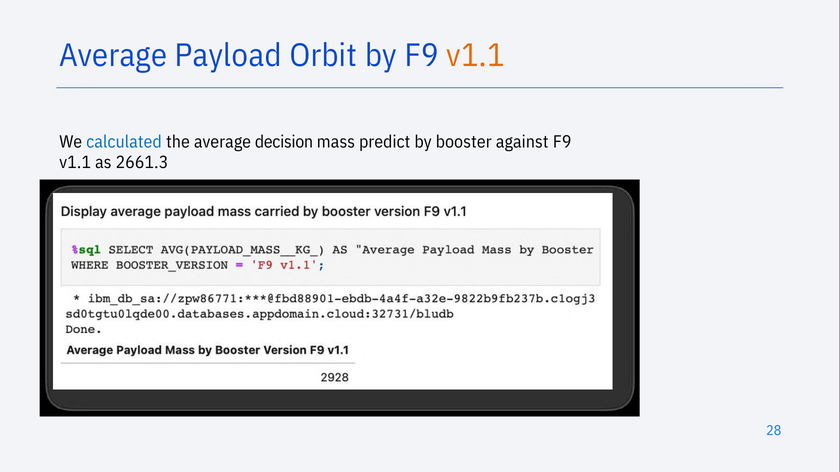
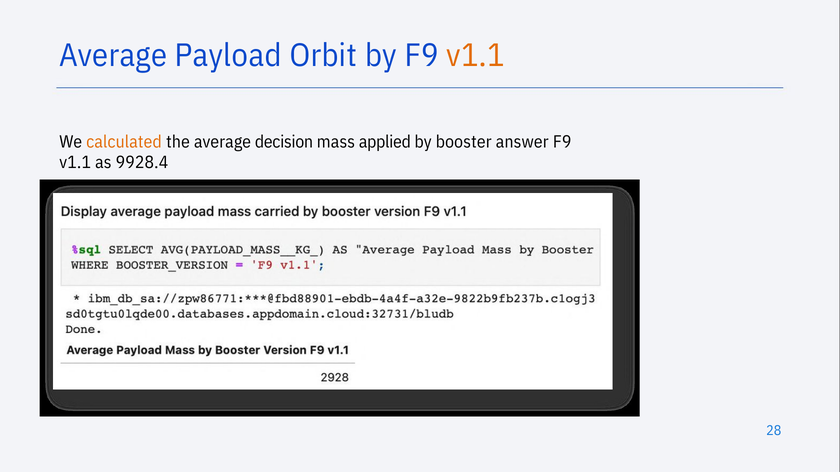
calculated colour: blue -> orange
predict: predict -> applied
against: against -> answer
2661.3: 2661.3 -> 9928.4
